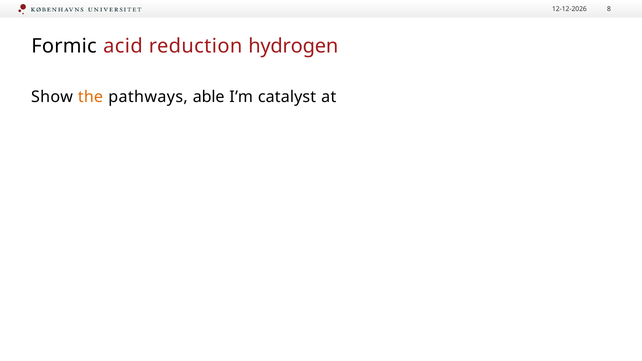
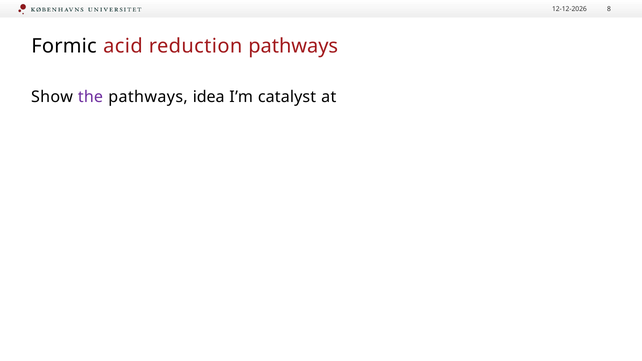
reduction hydrogen: hydrogen -> pathways
the colour: orange -> purple
able: able -> idea
